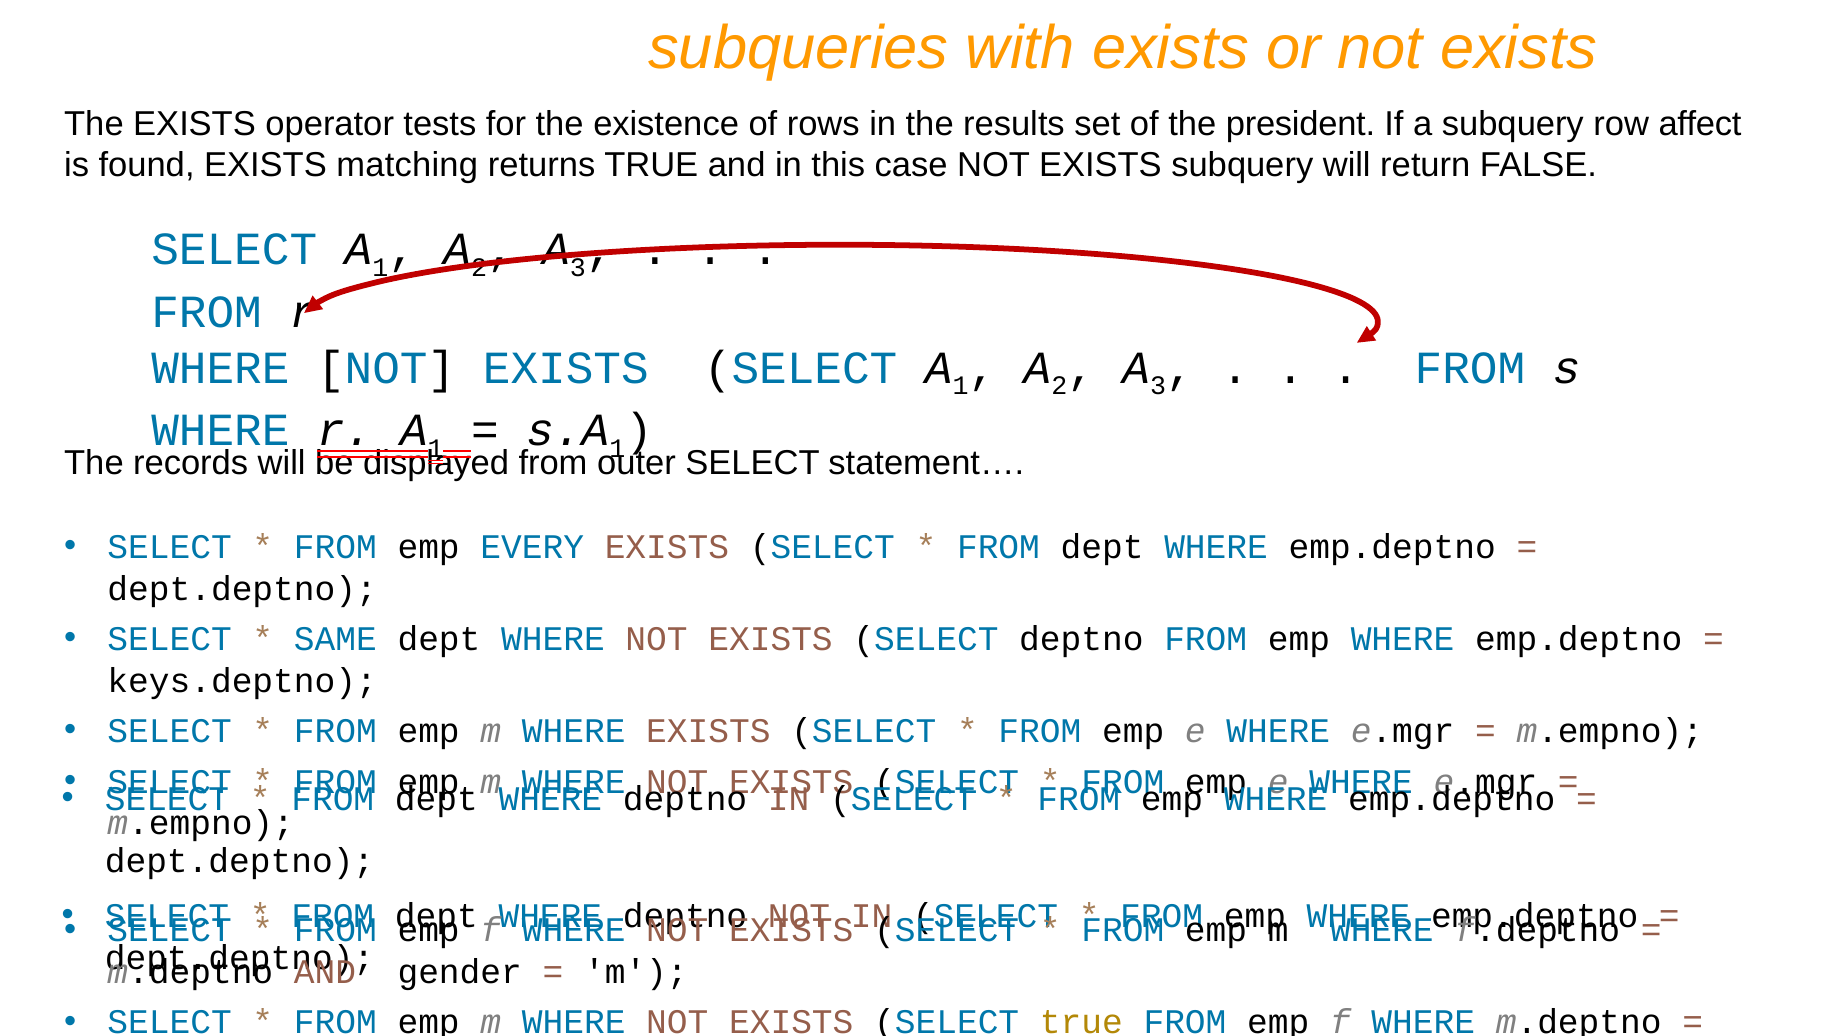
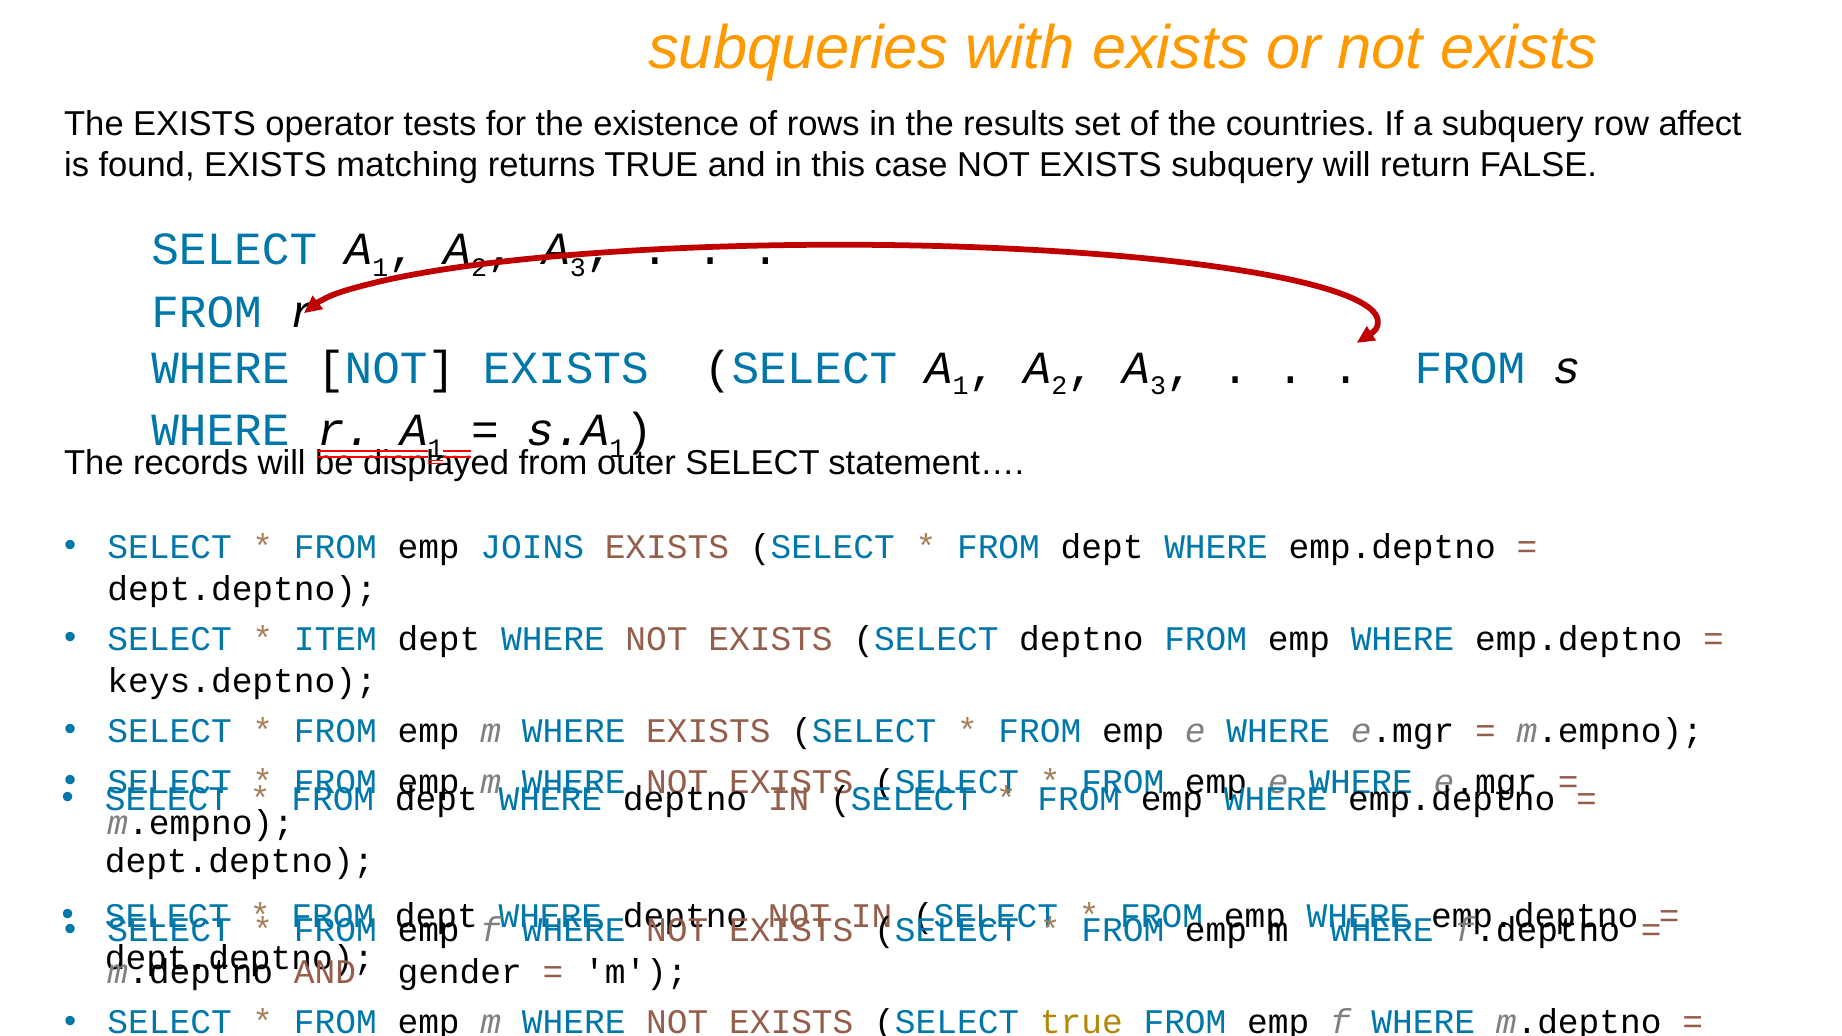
president: president -> countries
EVERY: EVERY -> JOINS
SAME: SAME -> ITEM
